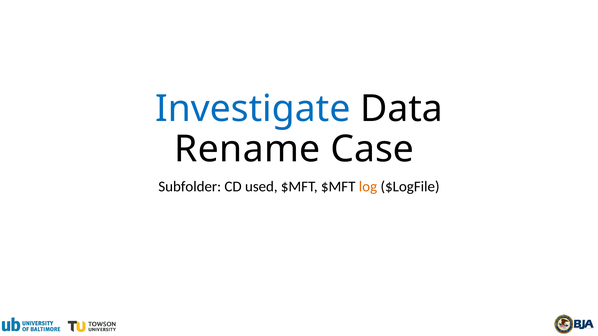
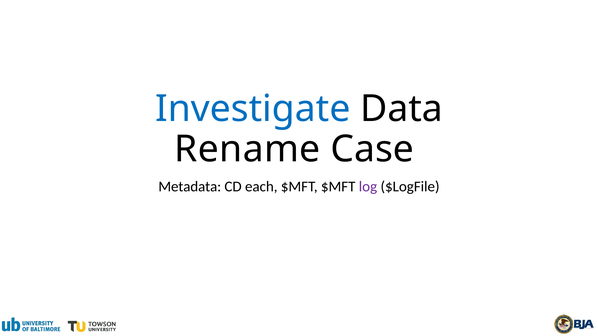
Subfolder: Subfolder -> Metadata
used: used -> each
log colour: orange -> purple
